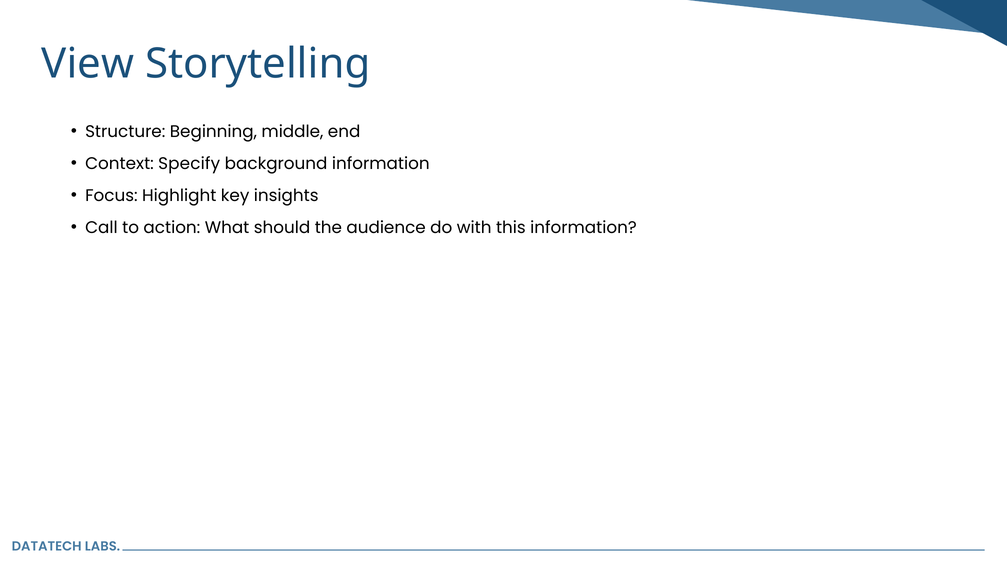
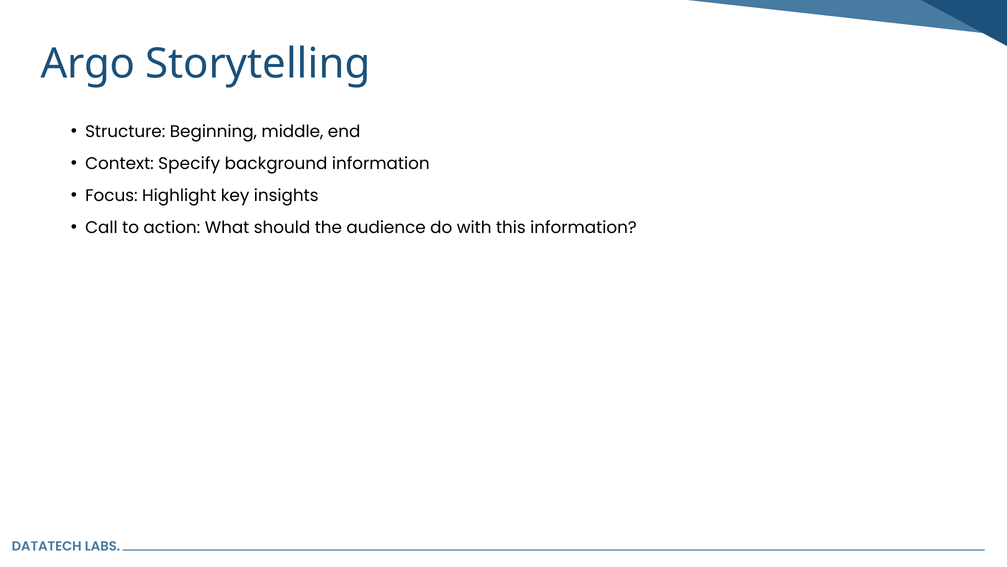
View: View -> Argo
